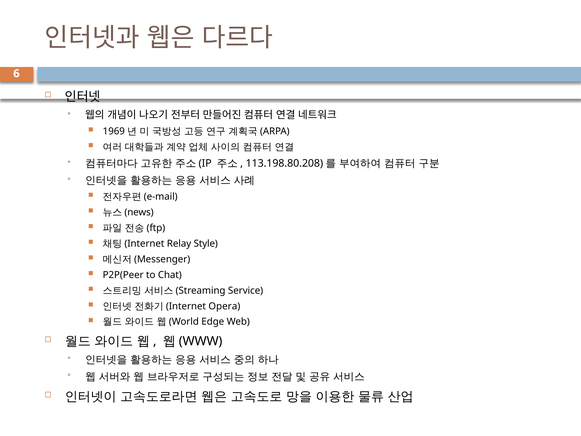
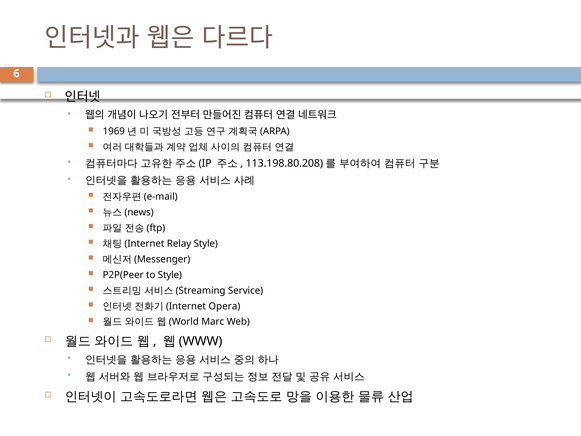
to Chat: Chat -> Style
Edge: Edge -> Marc
